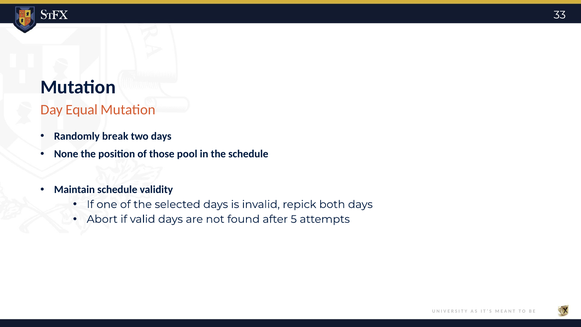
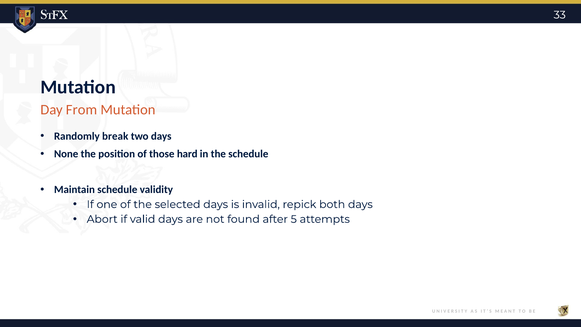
Equal: Equal -> From
pool: pool -> hard
